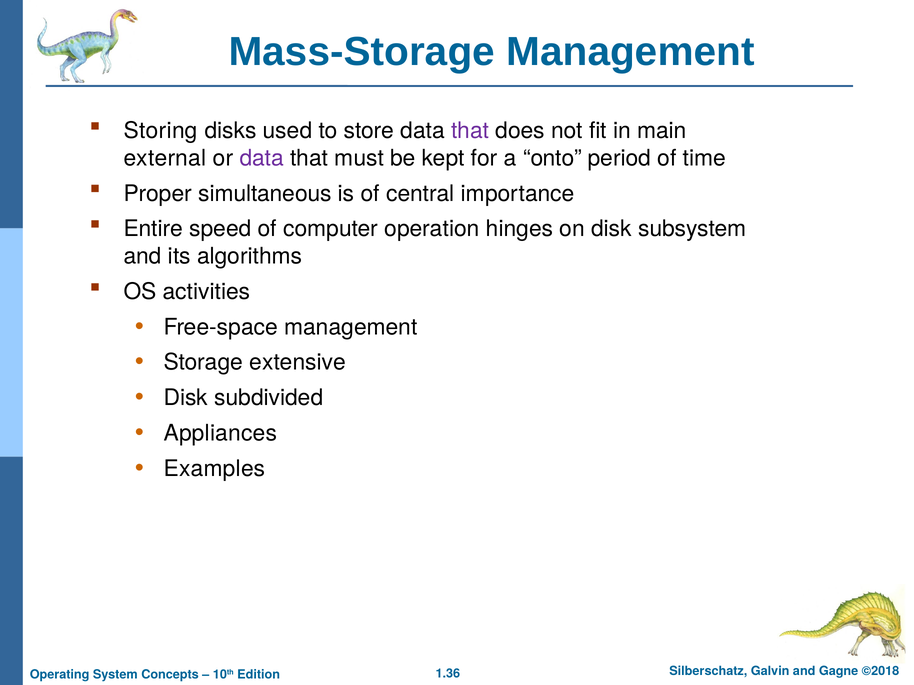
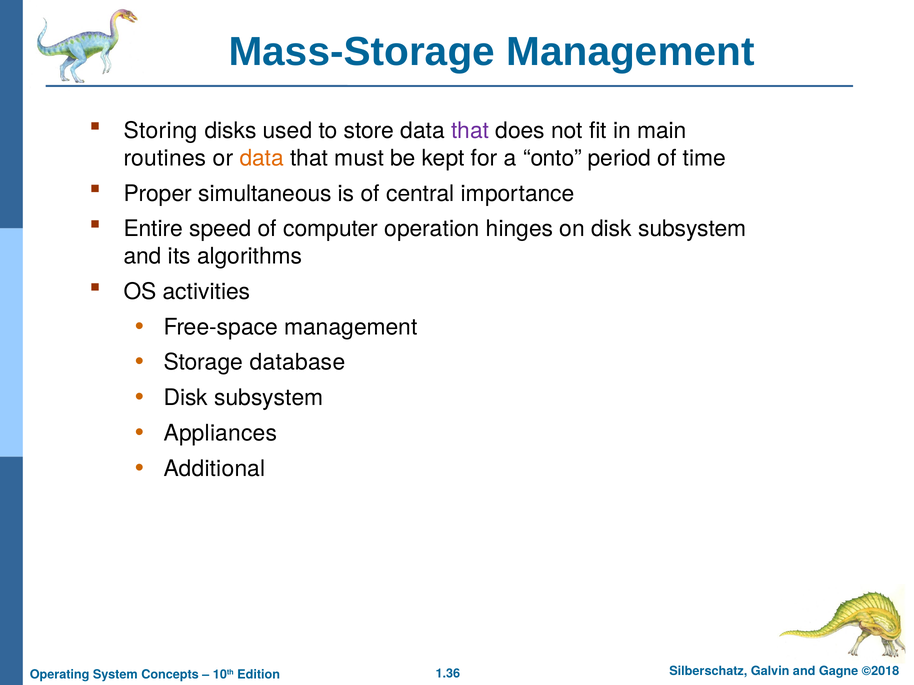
external: external -> routines
data at (262, 158) colour: purple -> orange
extensive: extensive -> database
subdivided at (269, 398): subdivided -> subsystem
Examples: Examples -> Additional
